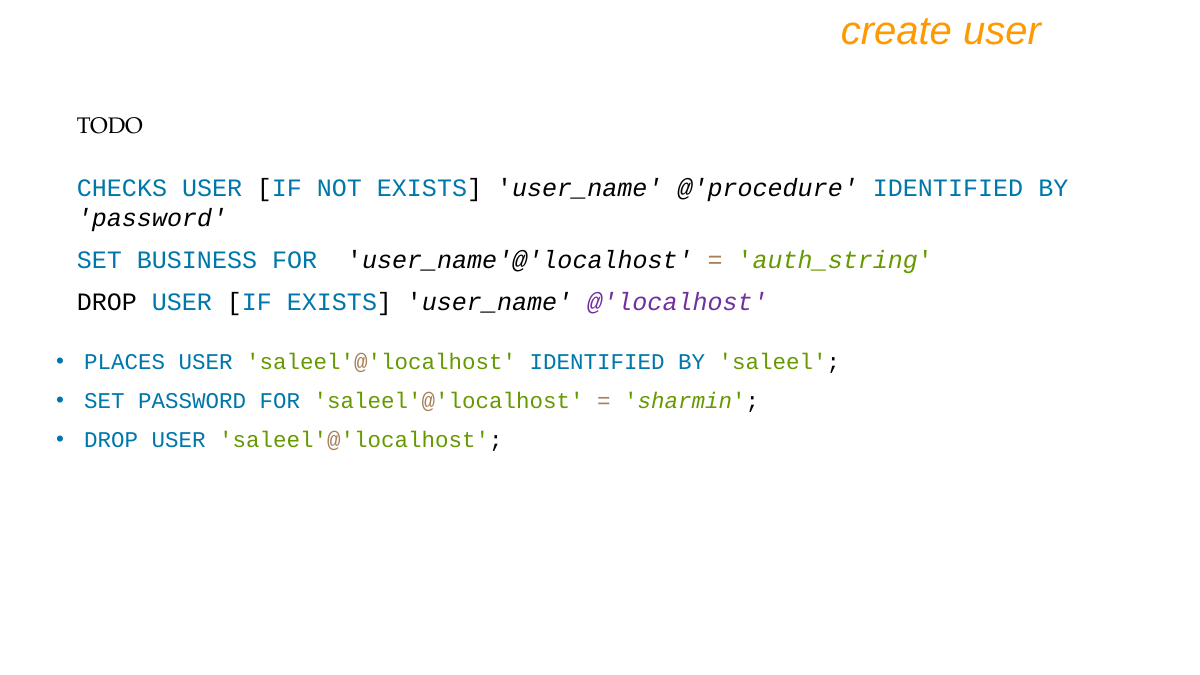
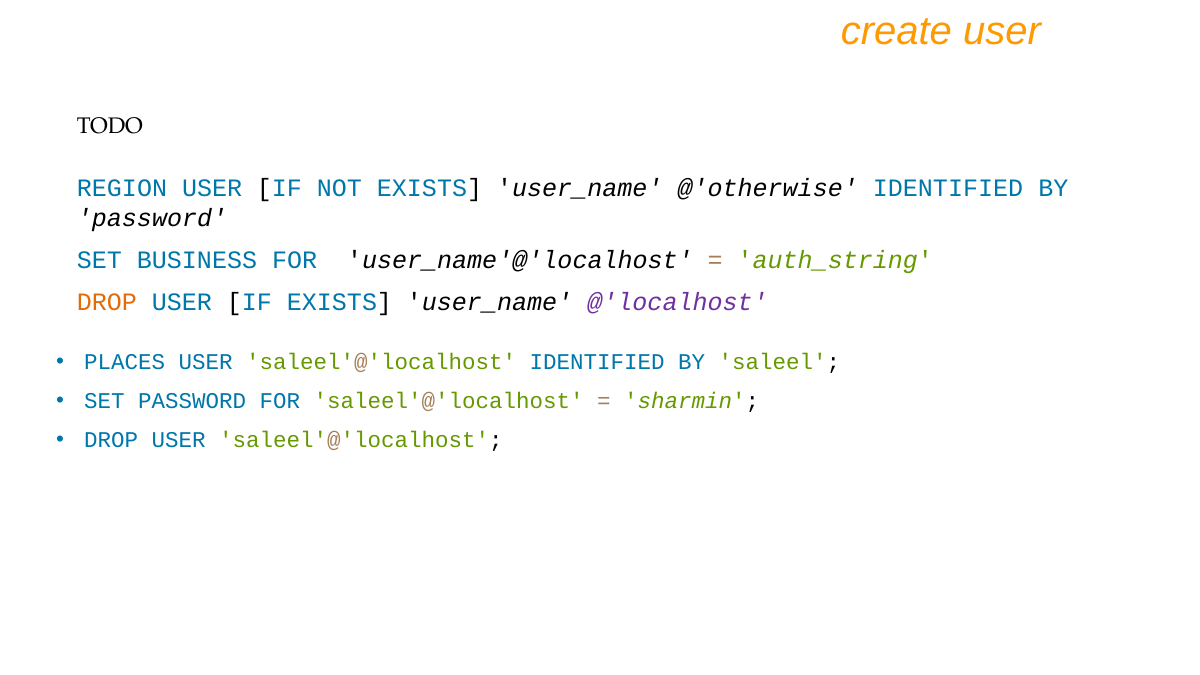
CHECKS: CHECKS -> REGION
@'procedure: @'procedure -> @'otherwise
DROP at (107, 303) colour: black -> orange
